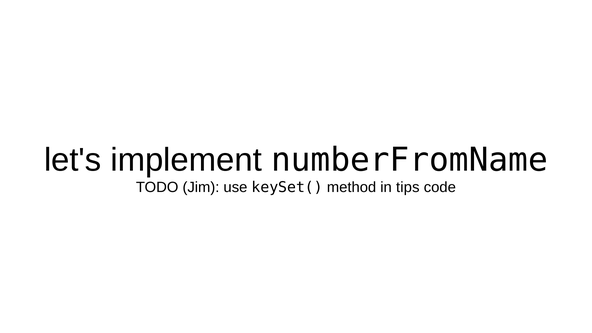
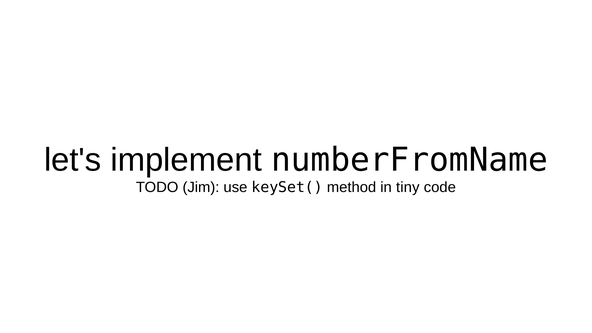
tips: tips -> tiny
